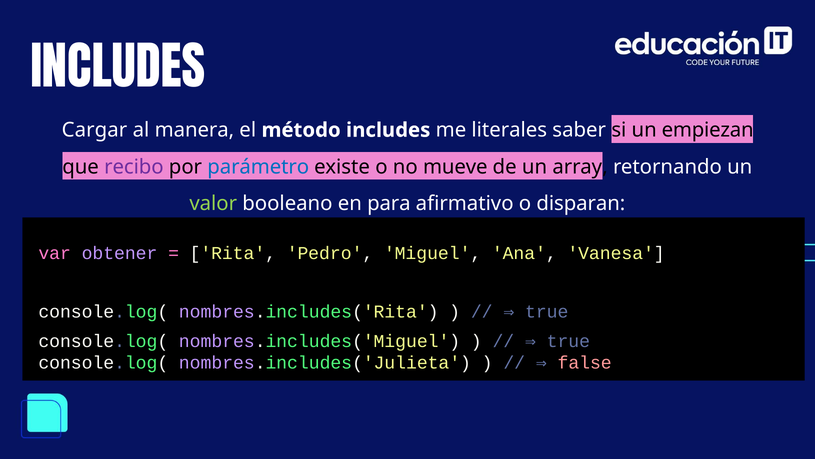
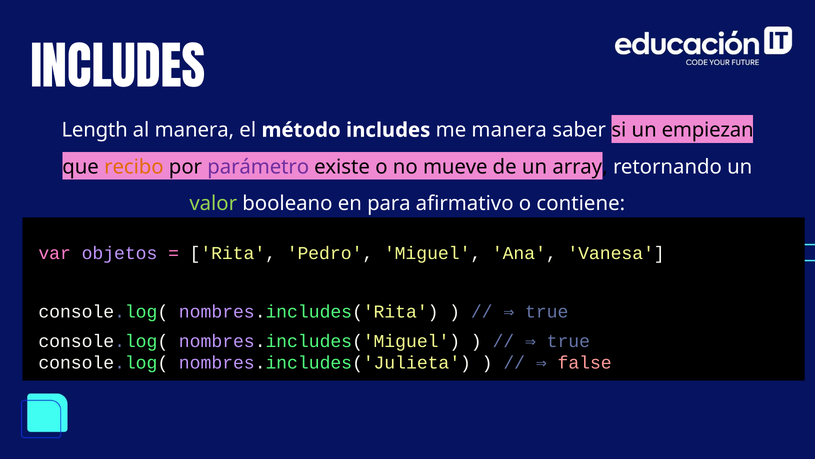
Cargar: Cargar -> Length
me literales: literales -> manera
recibo colour: purple -> orange
parámetro colour: blue -> purple
disparan: disparan -> contiene
obtener: obtener -> objetos
